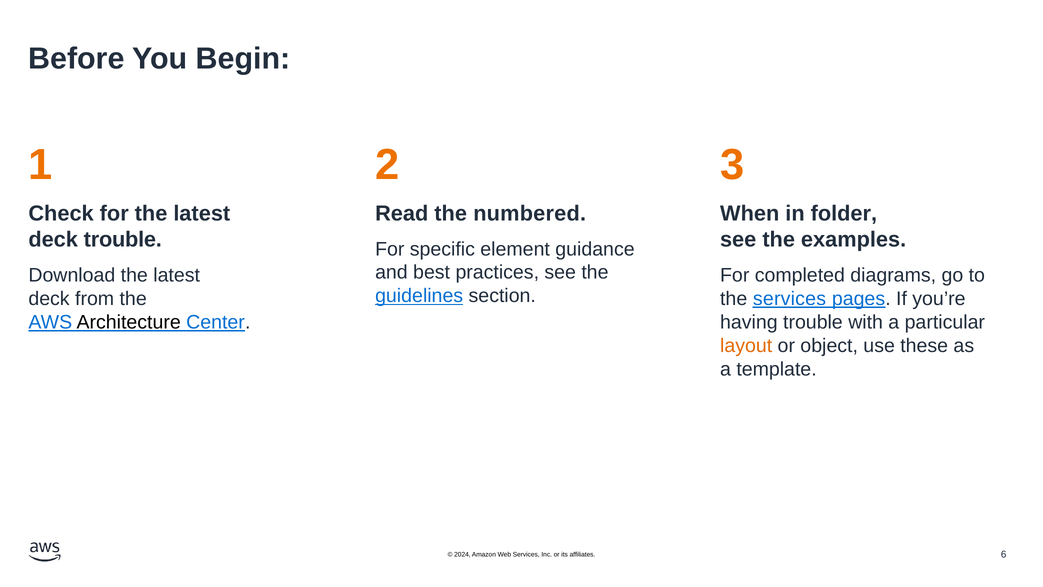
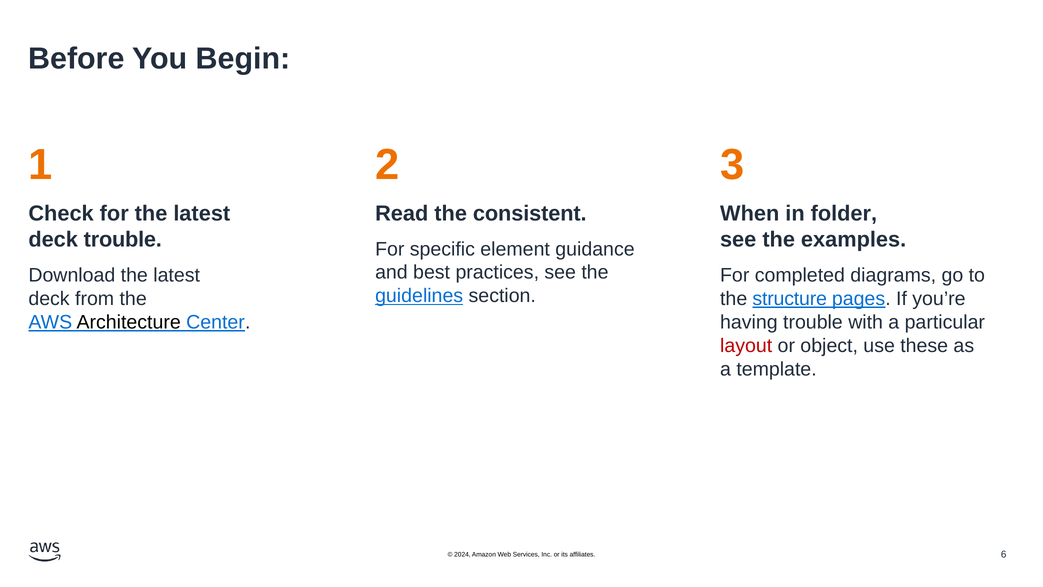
numbered: numbered -> consistent
the services: services -> structure
layout colour: orange -> red
